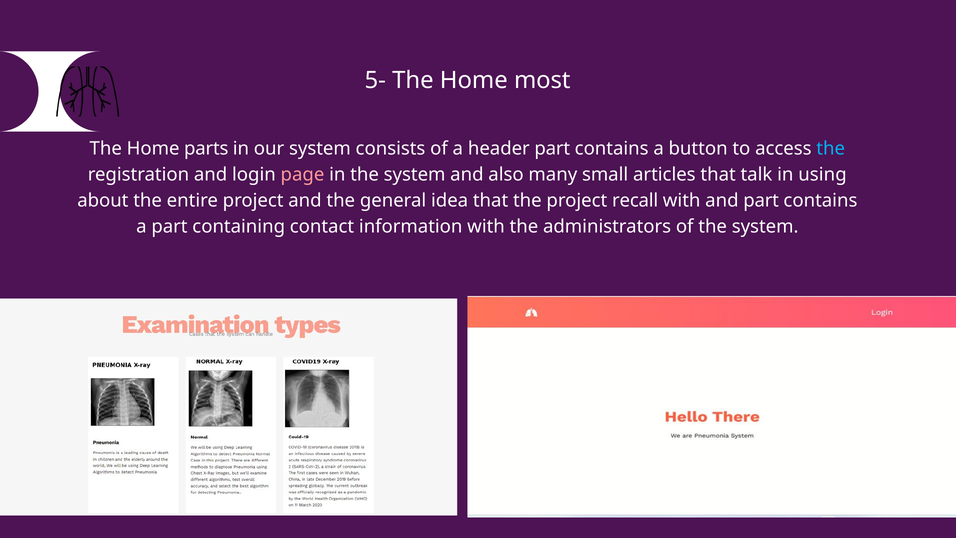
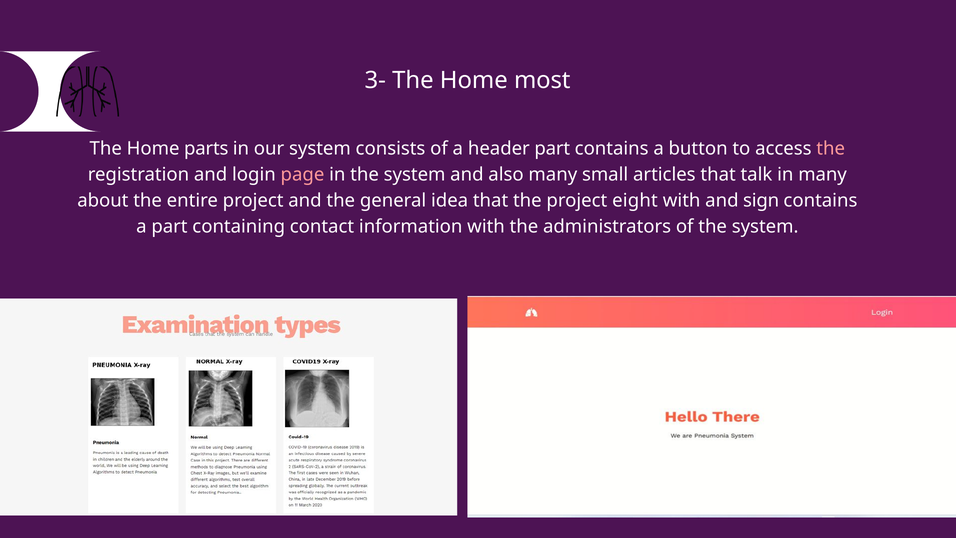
5-: 5- -> 3-
the at (831, 148) colour: light blue -> pink
in using: using -> many
recall: recall -> eight
and part: part -> sign
